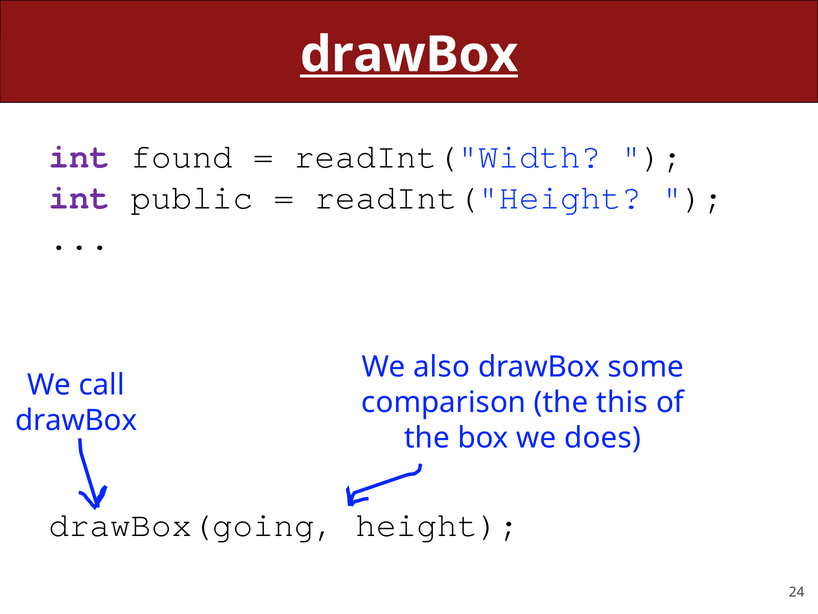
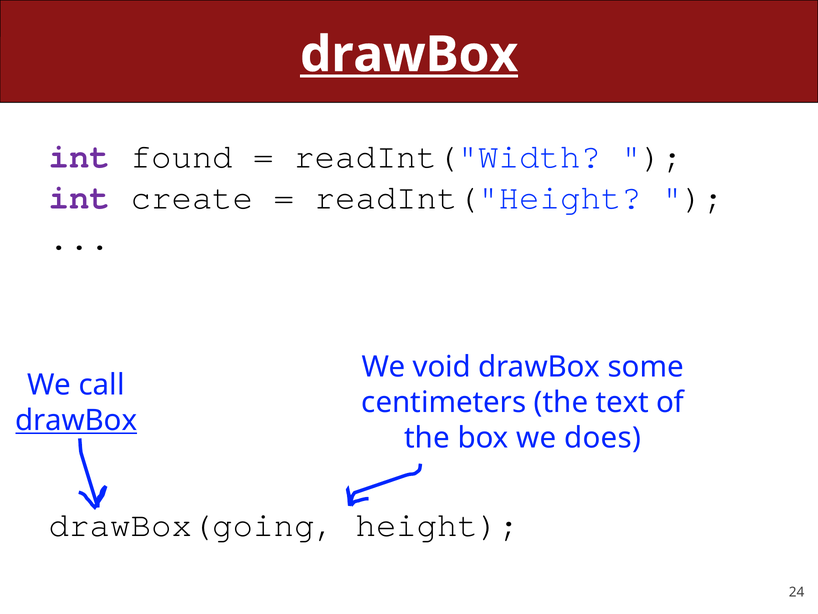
public: public -> create
also: also -> void
comparison: comparison -> centimeters
this: this -> text
drawBox at (76, 420) underline: none -> present
